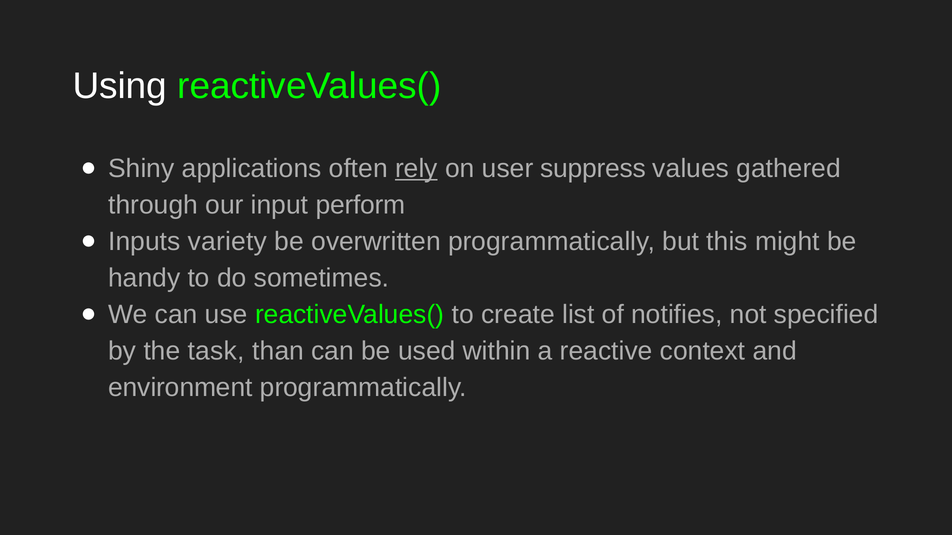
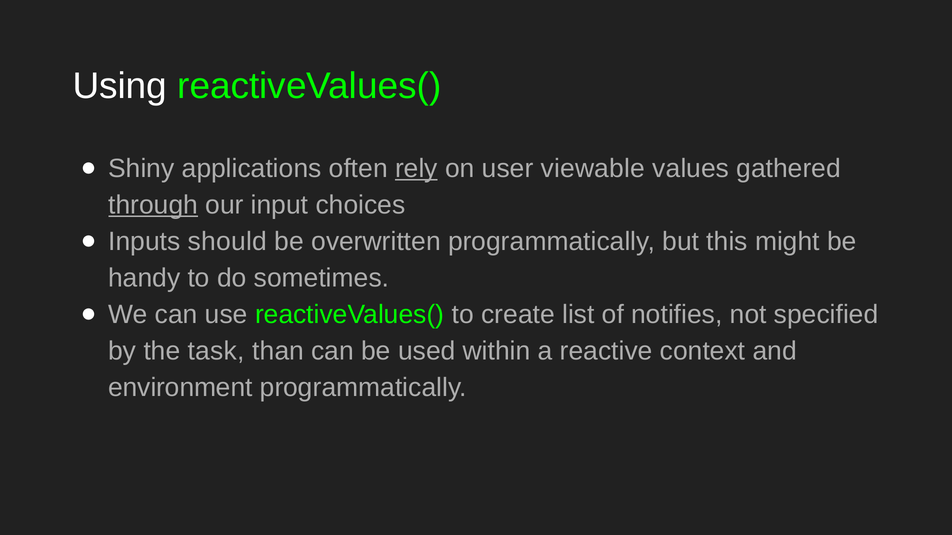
suppress: suppress -> viewable
through underline: none -> present
perform: perform -> choices
variety: variety -> should
